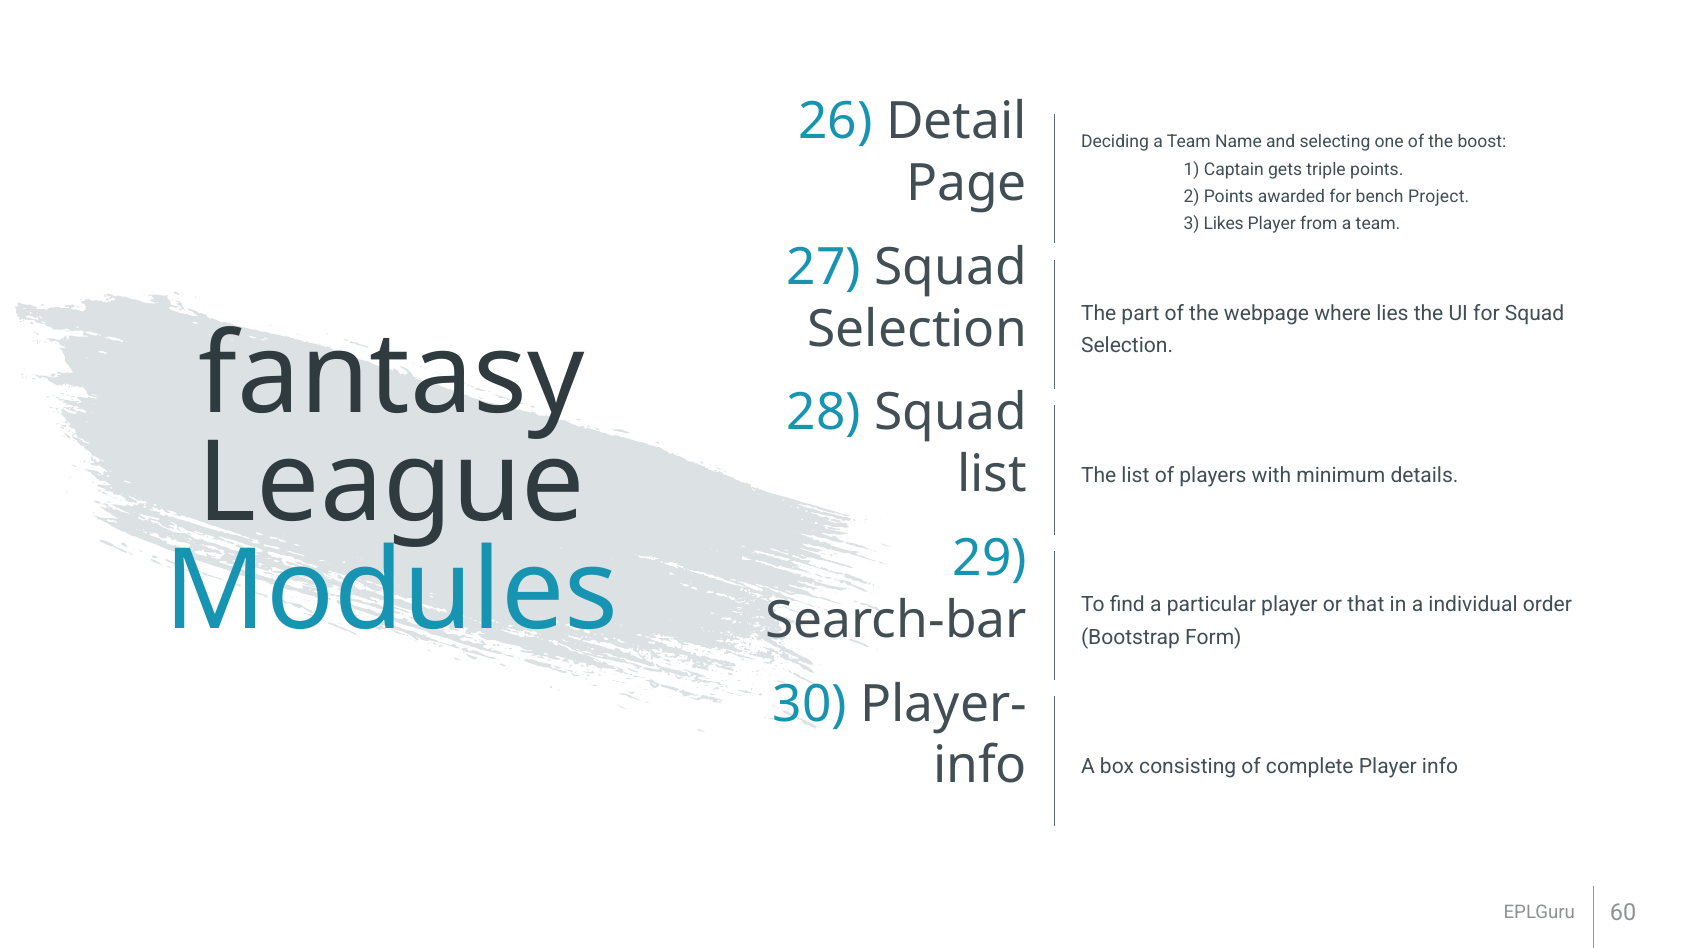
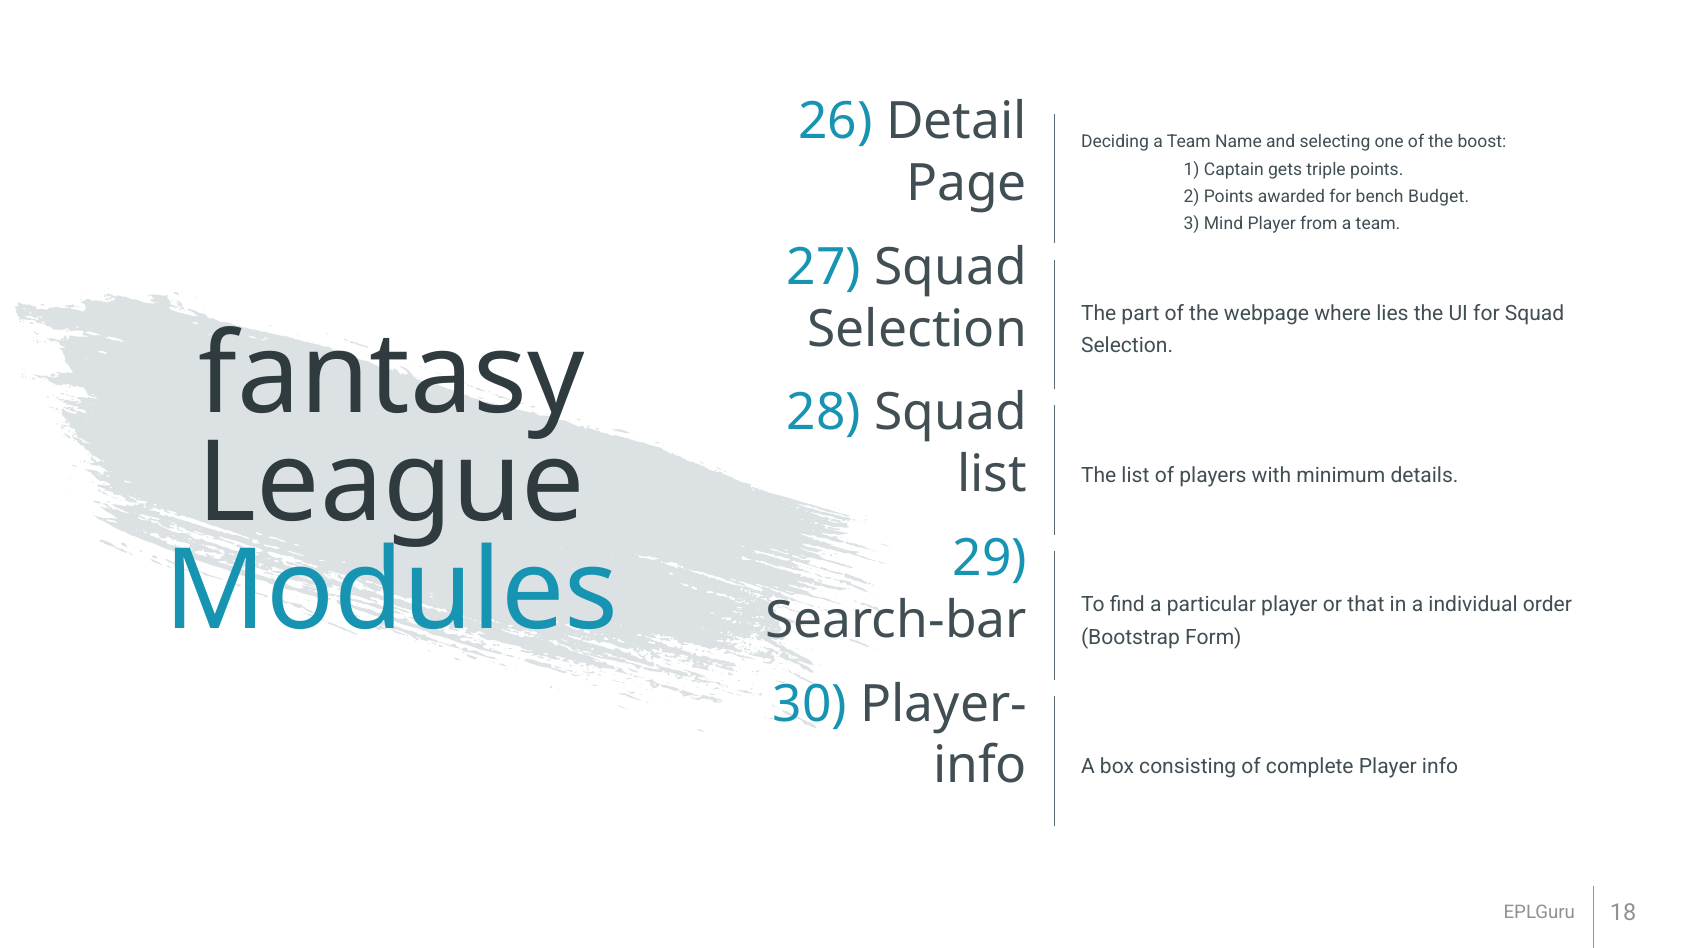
Project: Project -> Budget
Likes: Likes -> Mind
60: 60 -> 18
